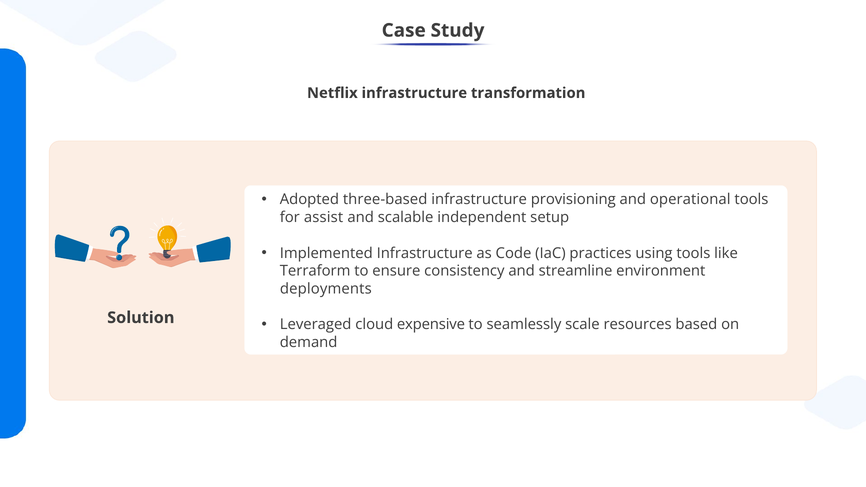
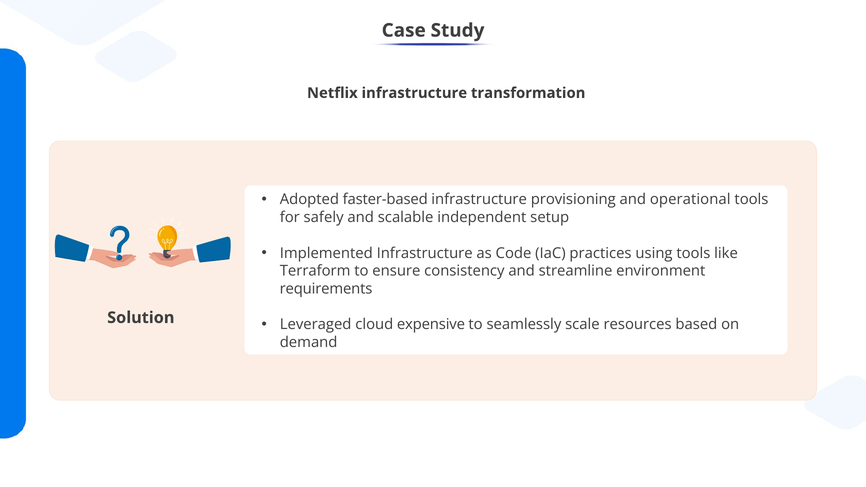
three-based: three-based -> faster-based
assist: assist -> safely
deployments: deployments -> requirements
